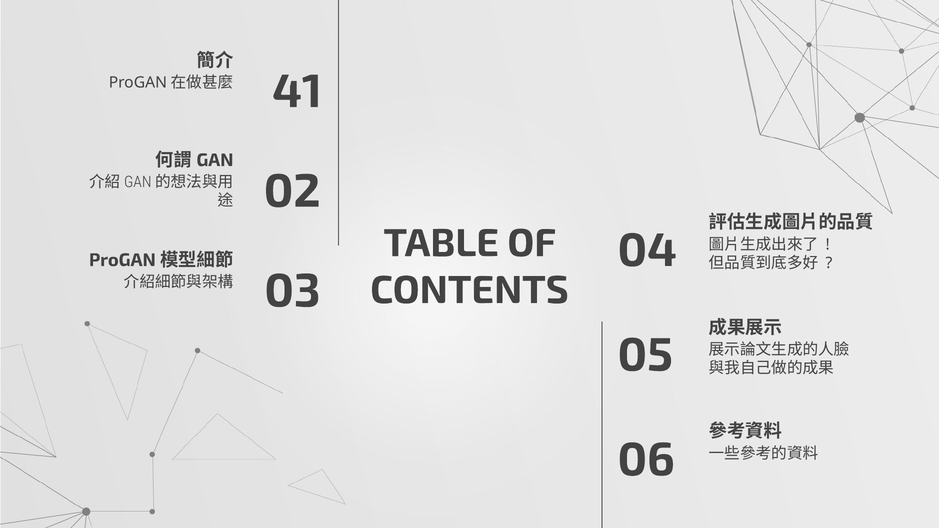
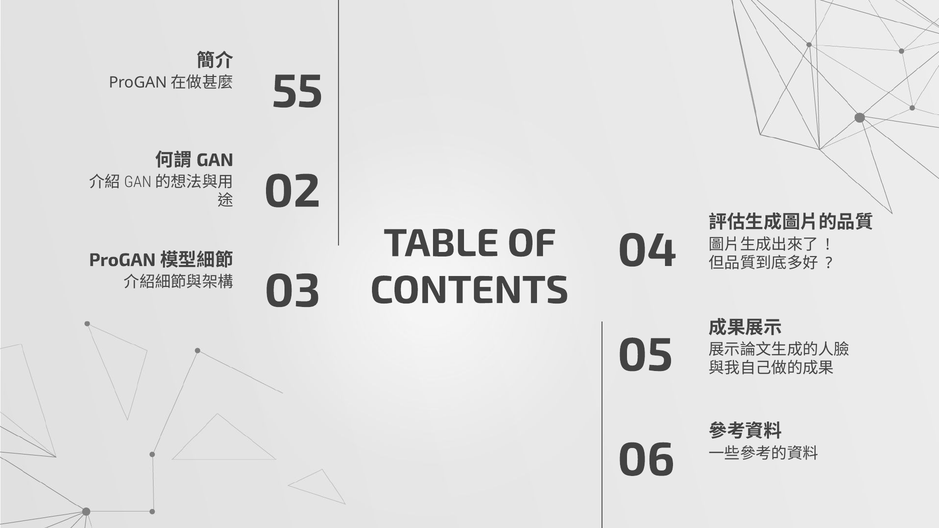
41: 41 -> 55
